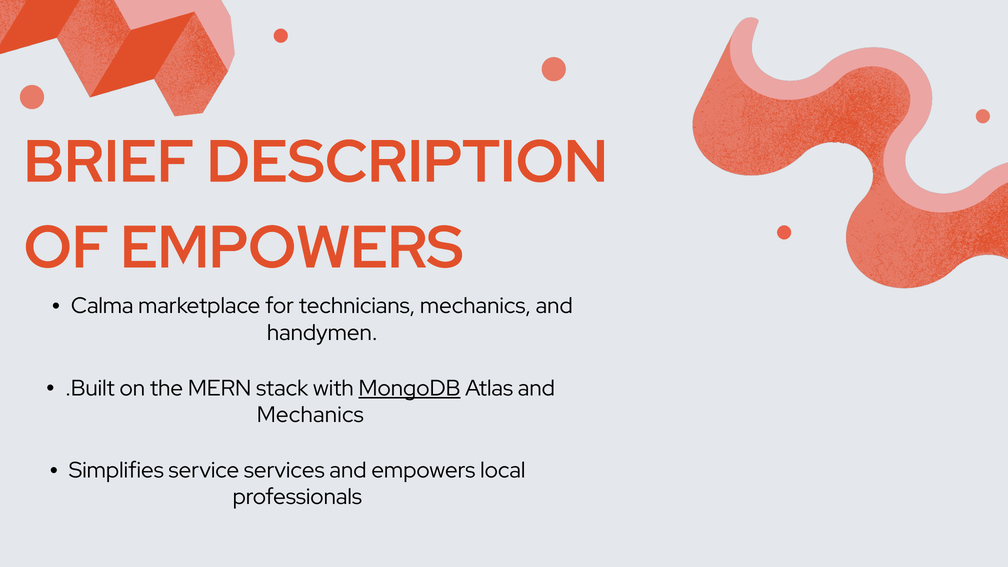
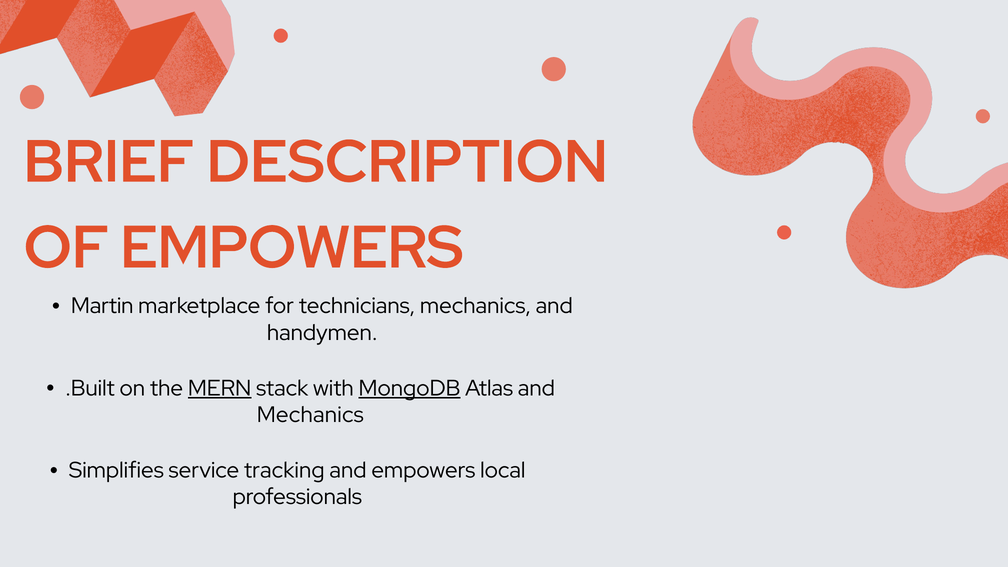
Calma: Calma -> Martin
MERN underline: none -> present
services: services -> tracking
